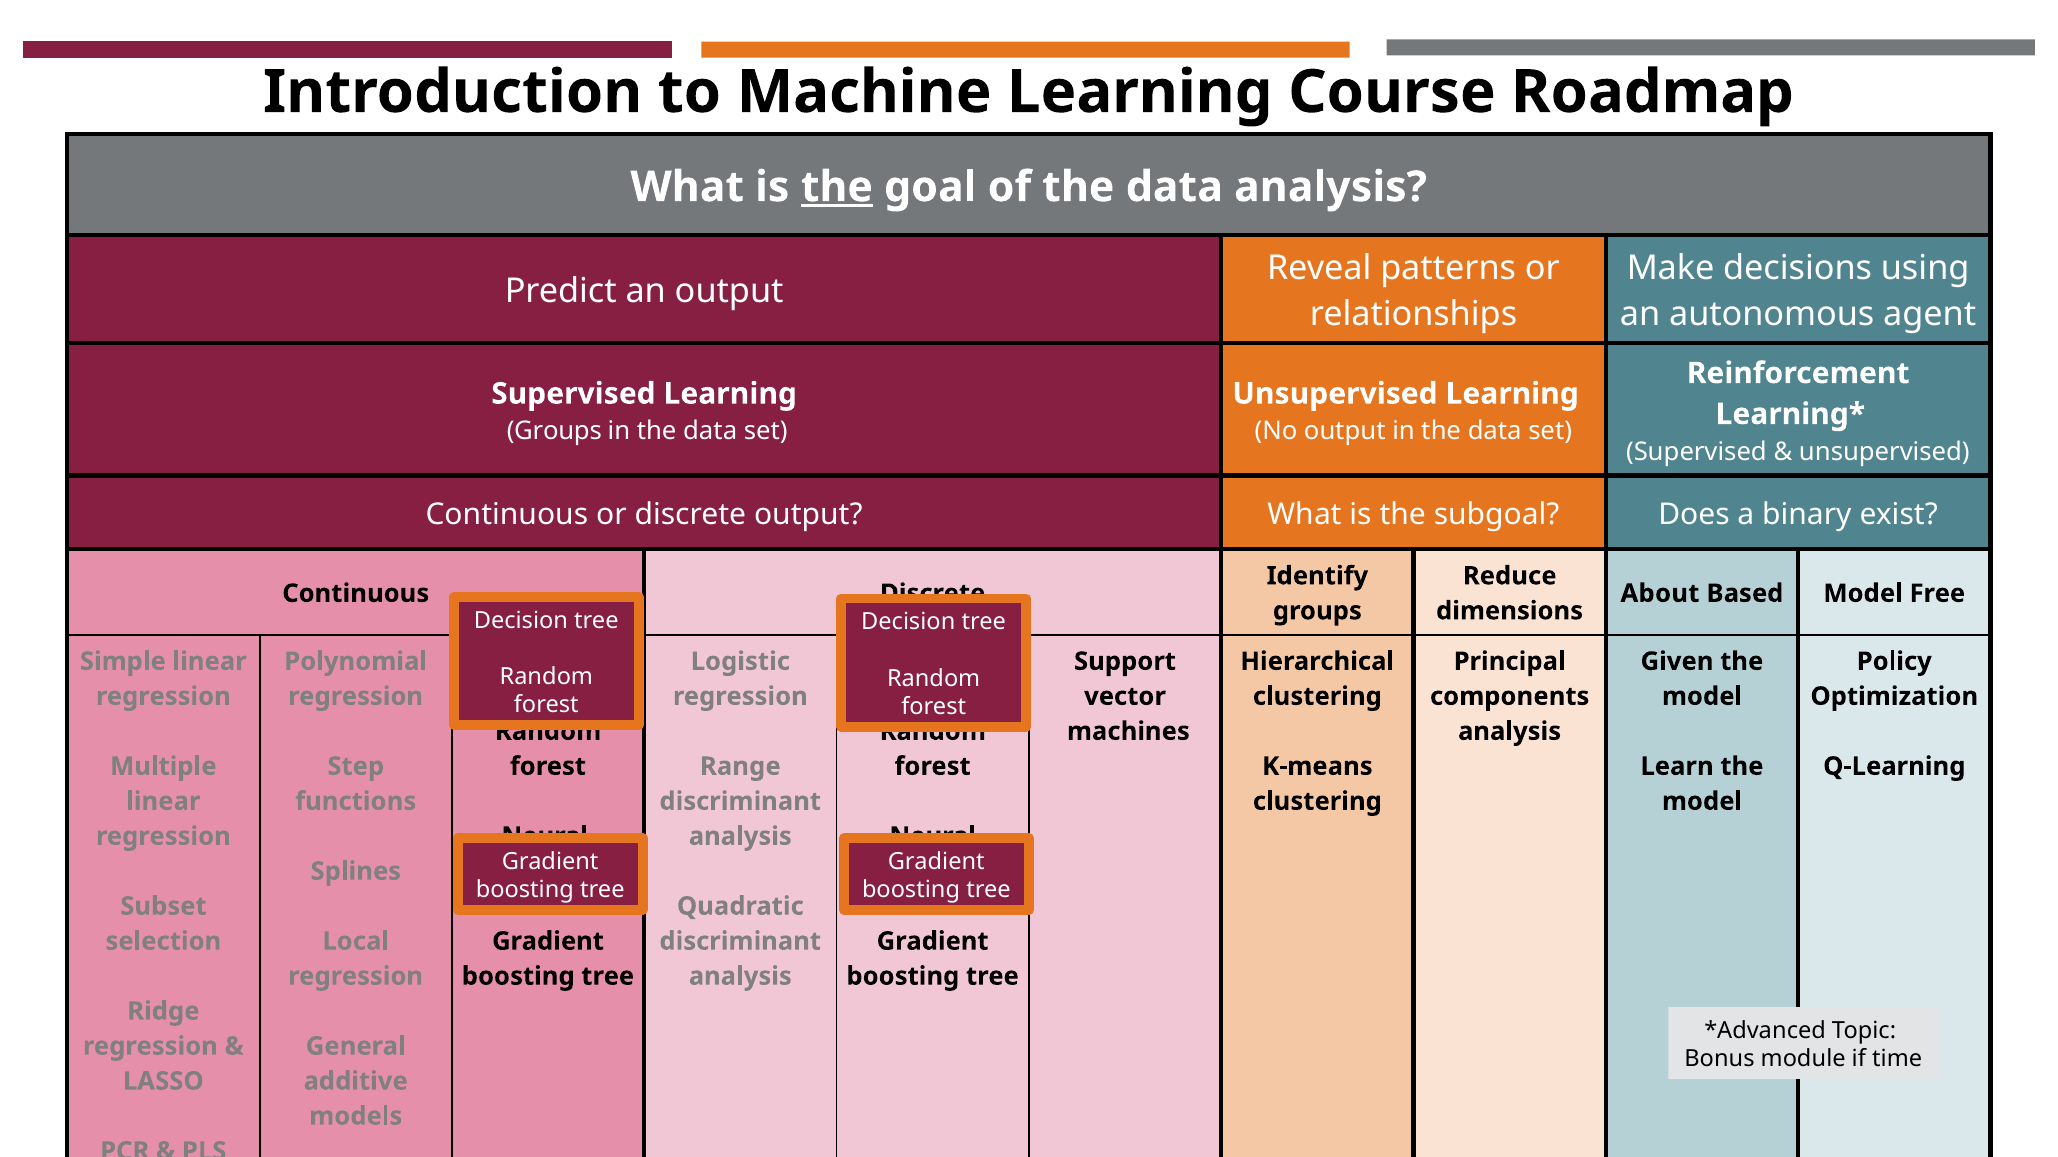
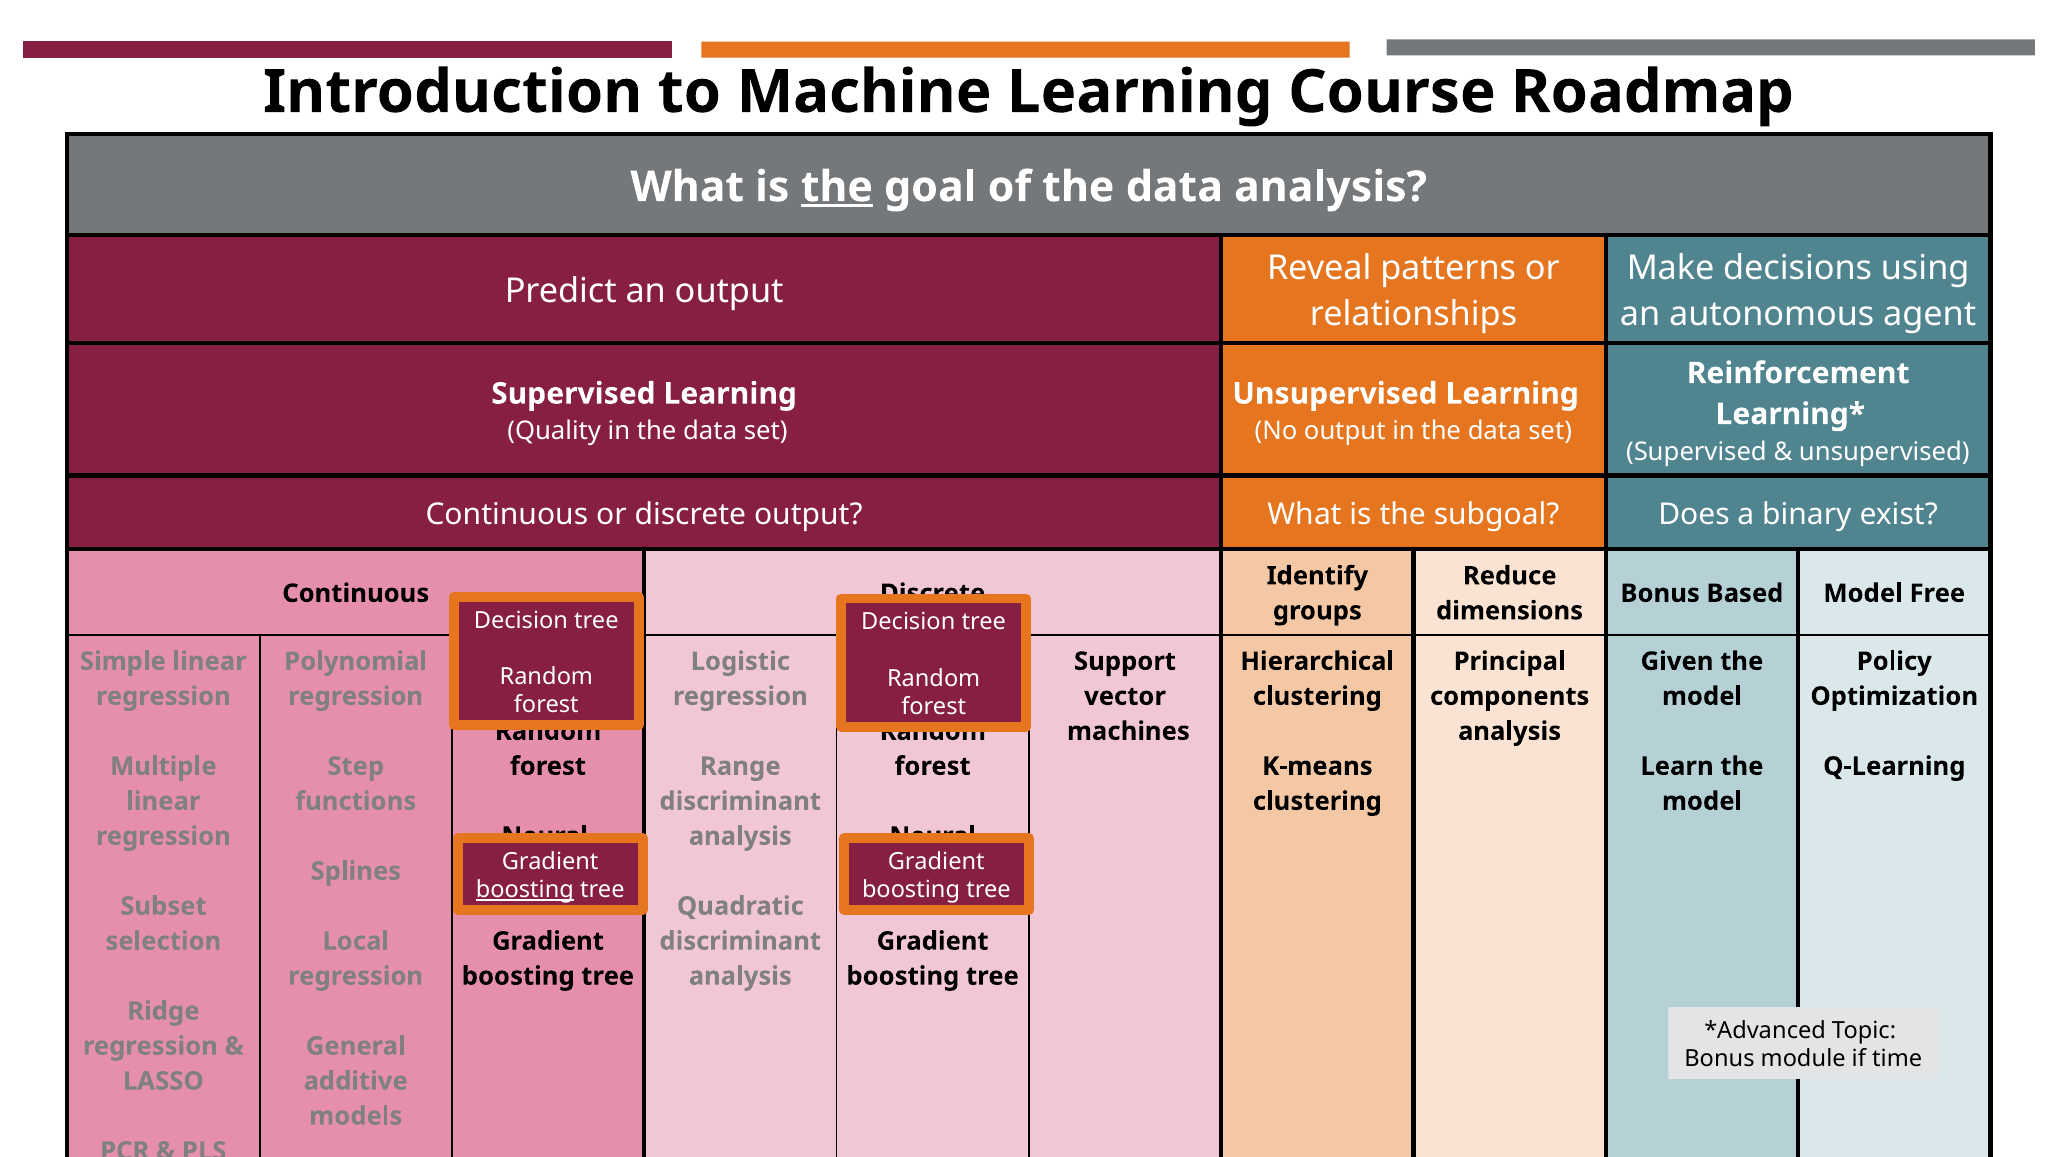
Groups at (554, 432): Groups -> Quality
About at (1660, 594): About -> Bonus
boosting at (525, 890) underline: none -> present
